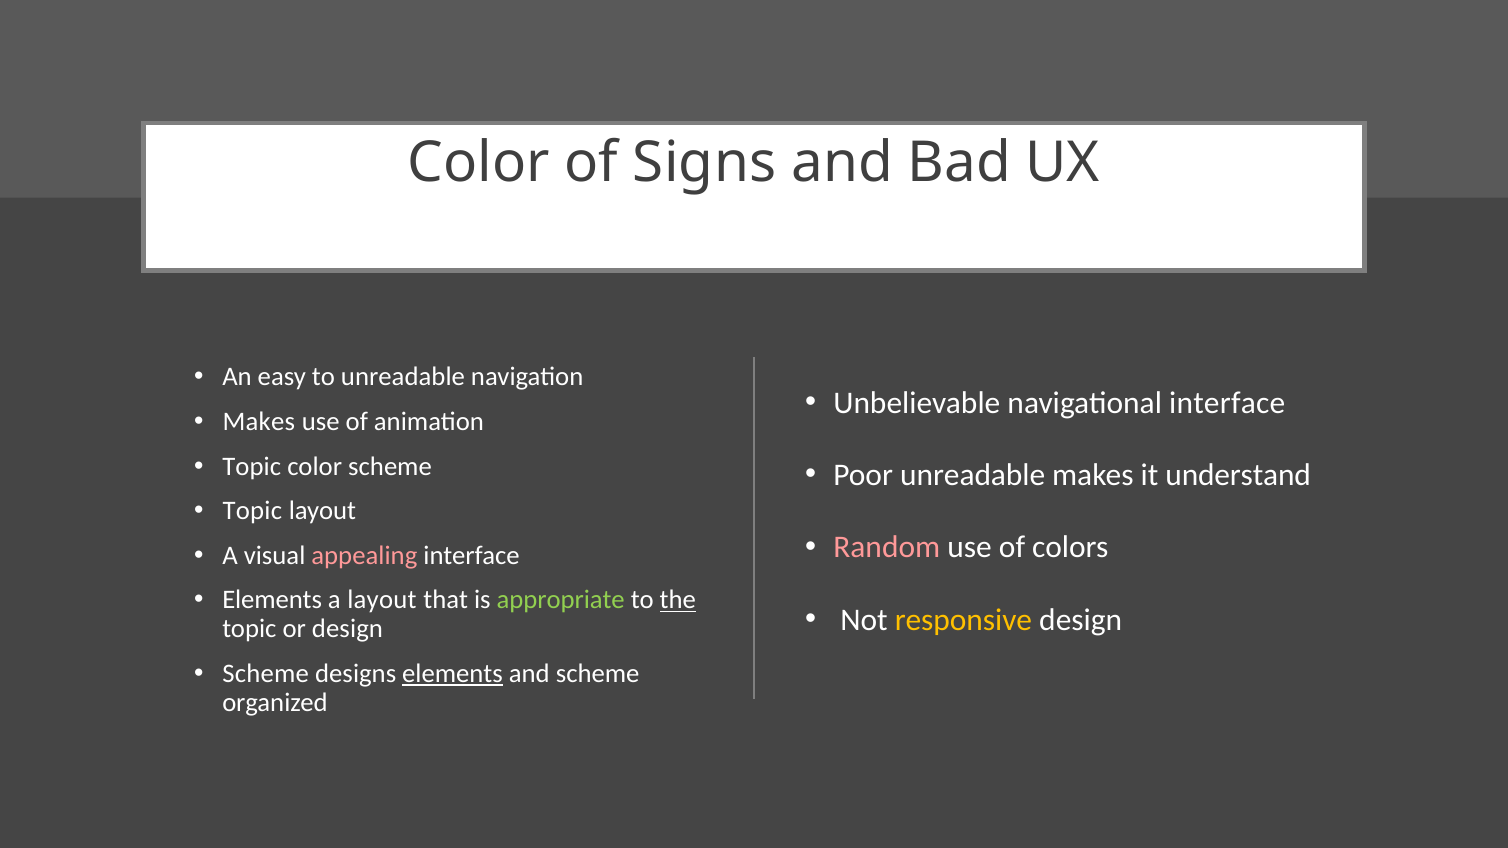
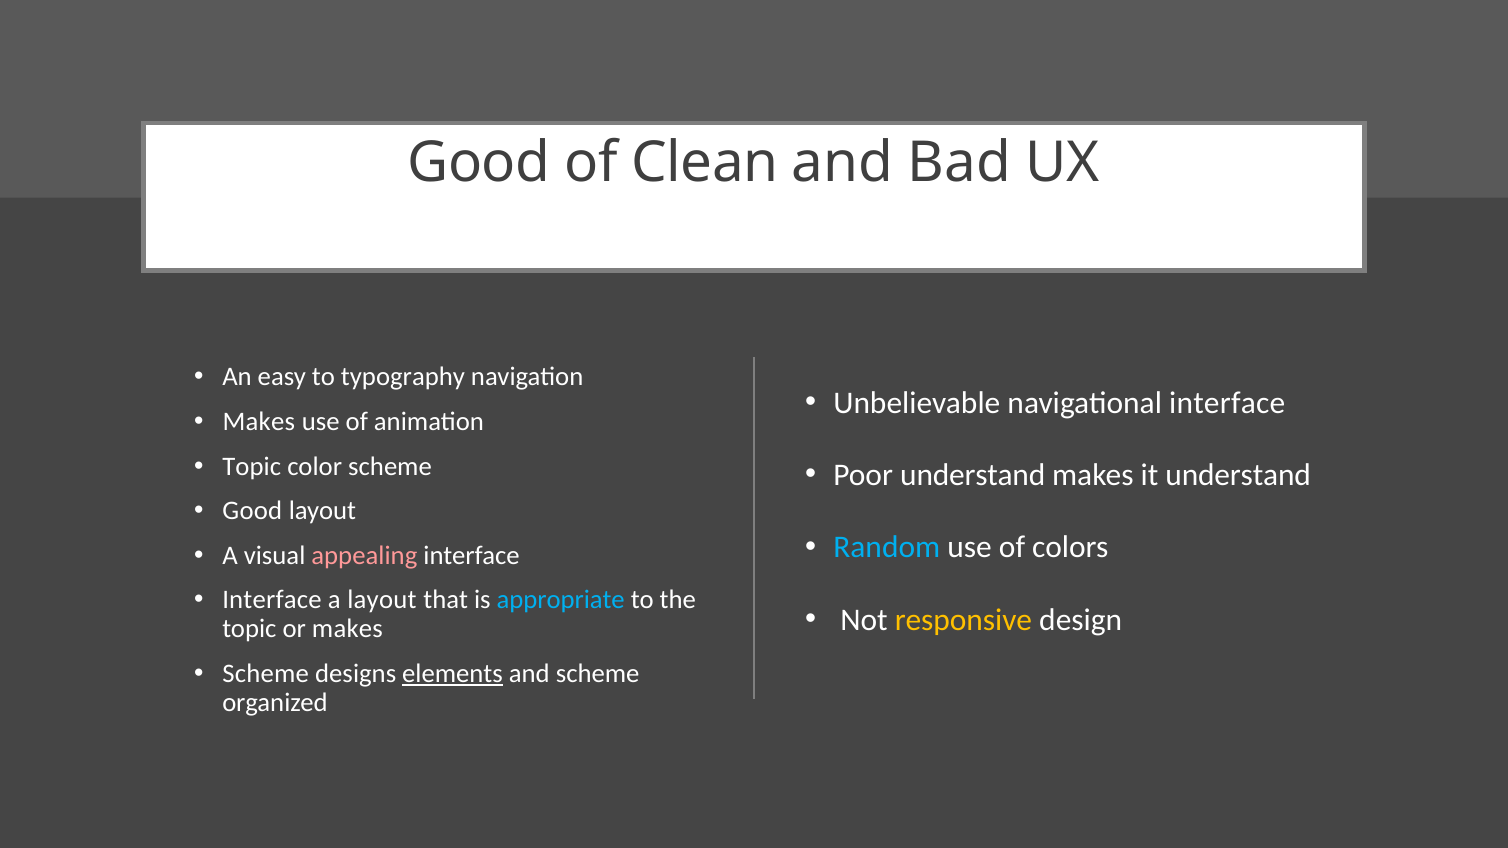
Color at (479, 163): Color -> Good
Signs: Signs -> Clean
to unreadable: unreadable -> typography
Poor unreadable: unreadable -> understand
Topic at (252, 511): Topic -> Good
Random colour: pink -> light blue
Elements at (272, 600): Elements -> Interface
appropriate colour: light green -> light blue
the underline: present -> none
or design: design -> makes
